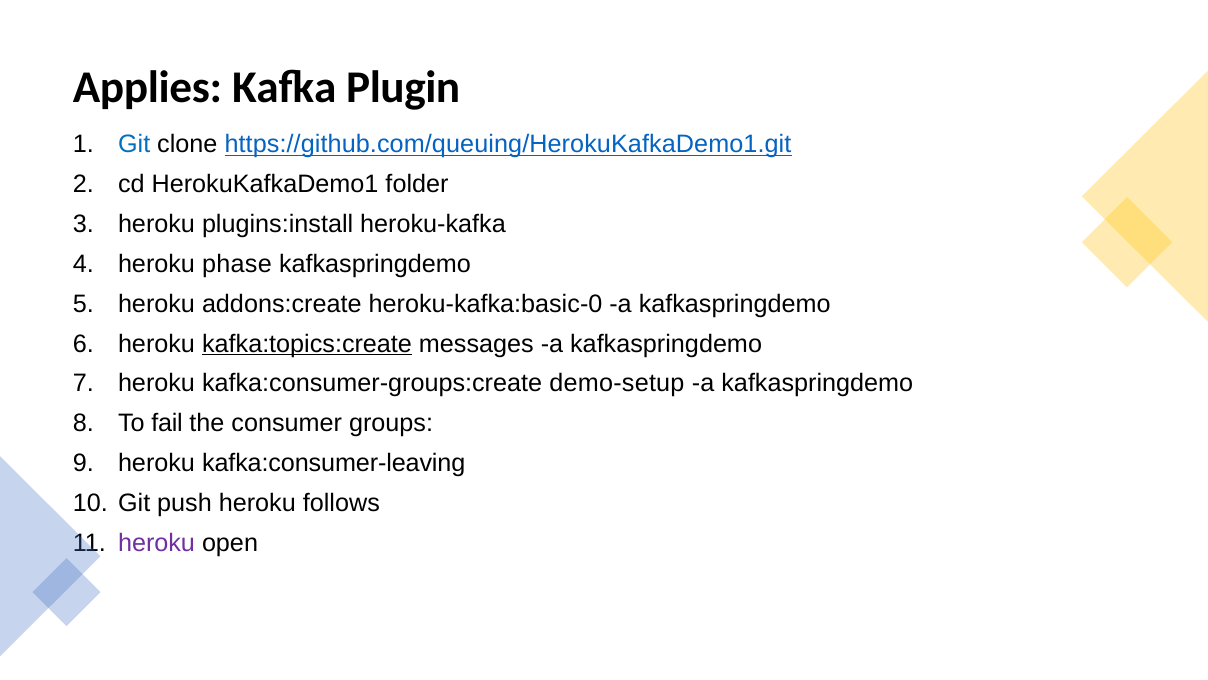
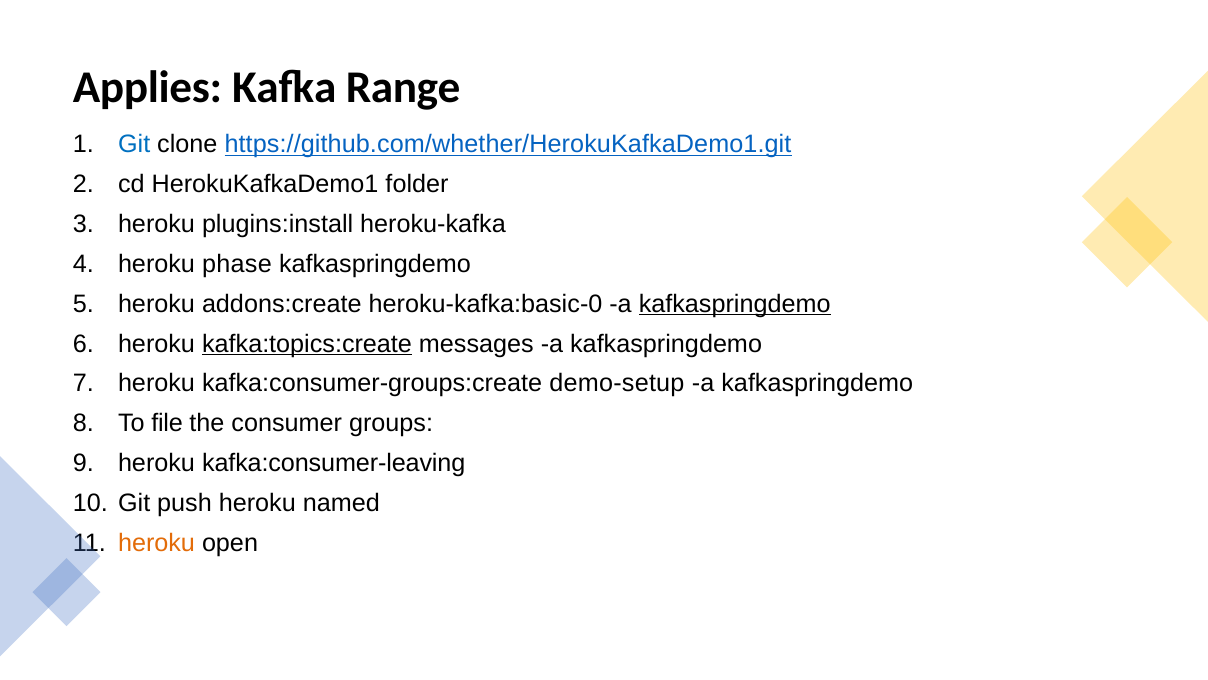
Plugin: Plugin -> Range
https://github.com/queuing/HerokuKafkaDemo1.git: https://github.com/queuing/HerokuKafkaDemo1.git -> https://github.com/whether/HerokuKafkaDemo1.git
kafkaspringdemo at (735, 304) underline: none -> present
fail: fail -> file
follows: follows -> named
heroku at (157, 542) colour: purple -> orange
